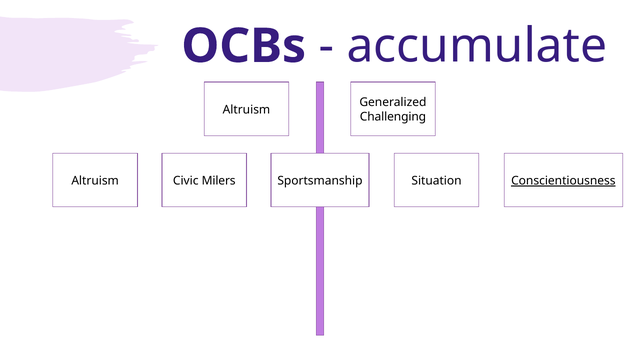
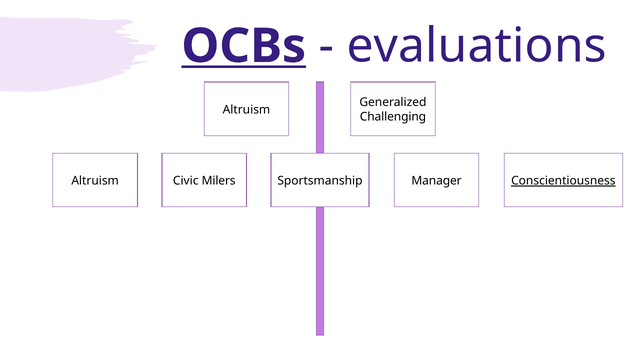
OCBs underline: none -> present
accumulate: accumulate -> evaluations
Situation: Situation -> Manager
